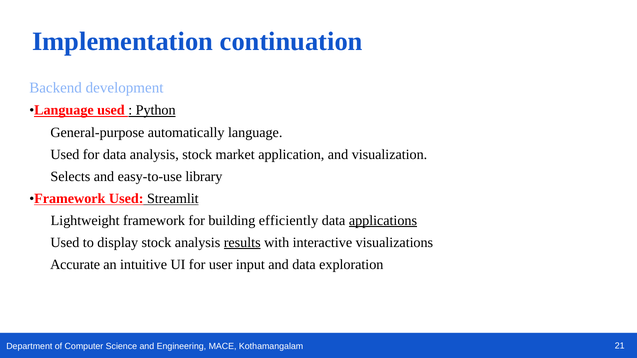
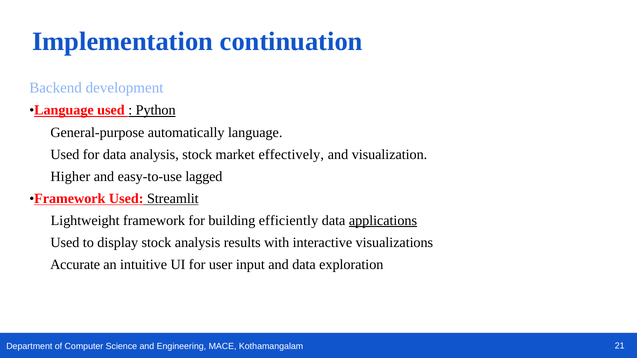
application: application -> effectively
Selects: Selects -> Higher
library: library -> lagged
results underline: present -> none
